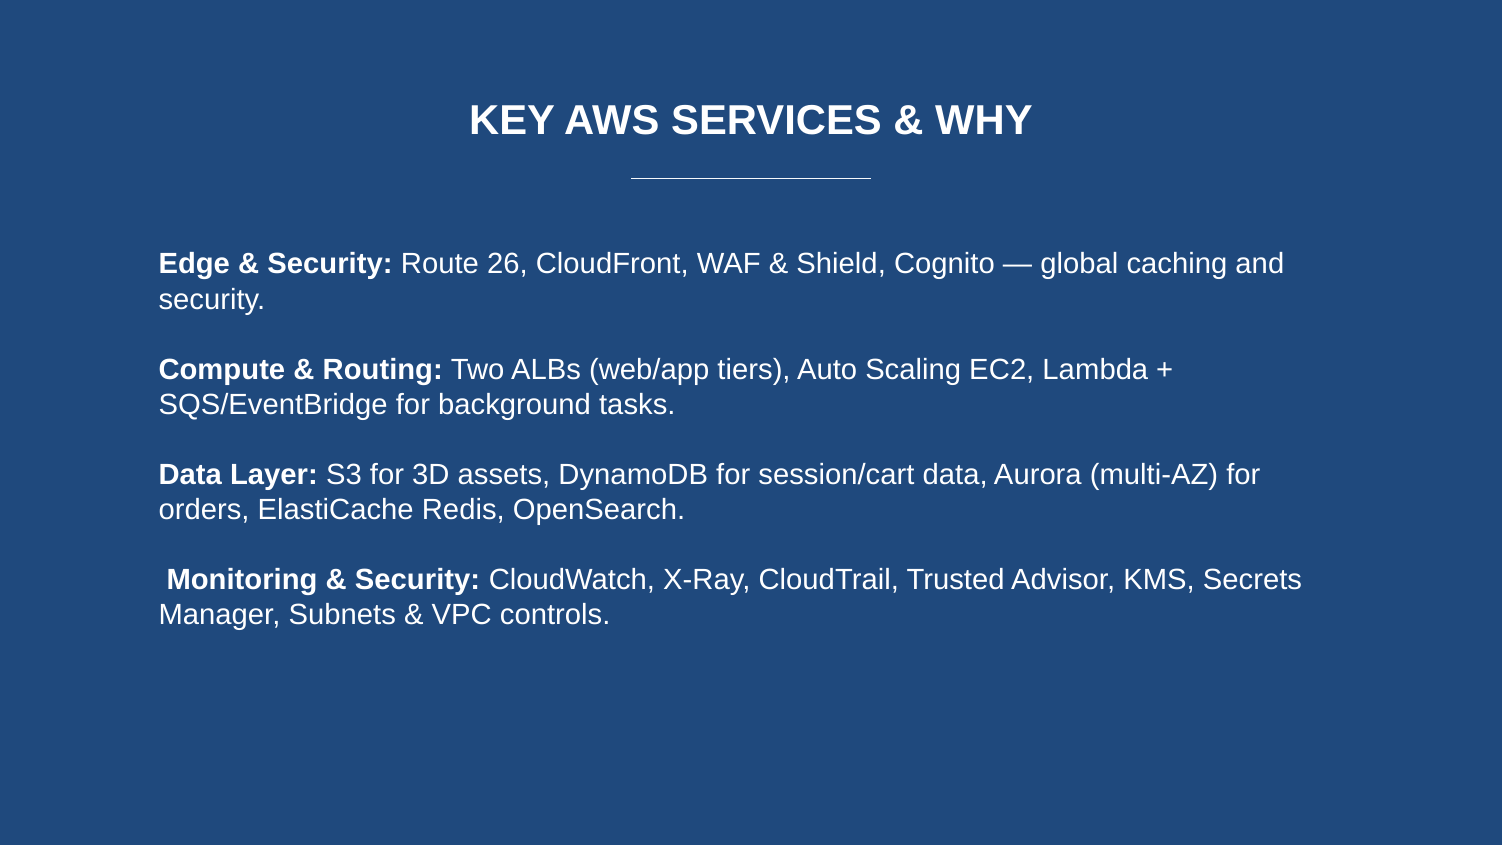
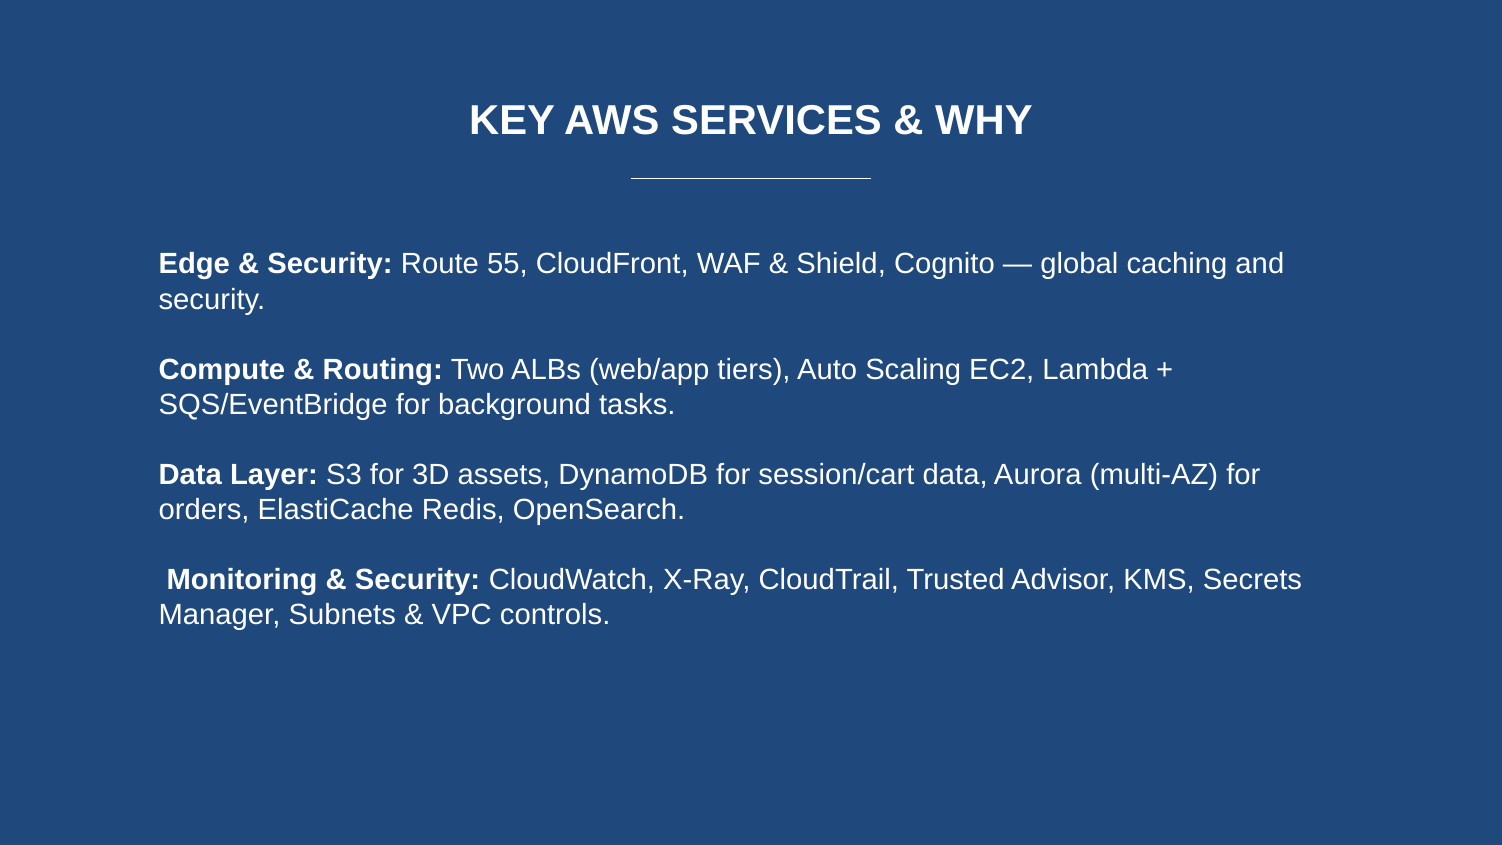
26: 26 -> 55
